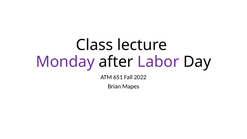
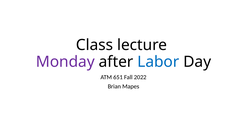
Labor colour: purple -> blue
